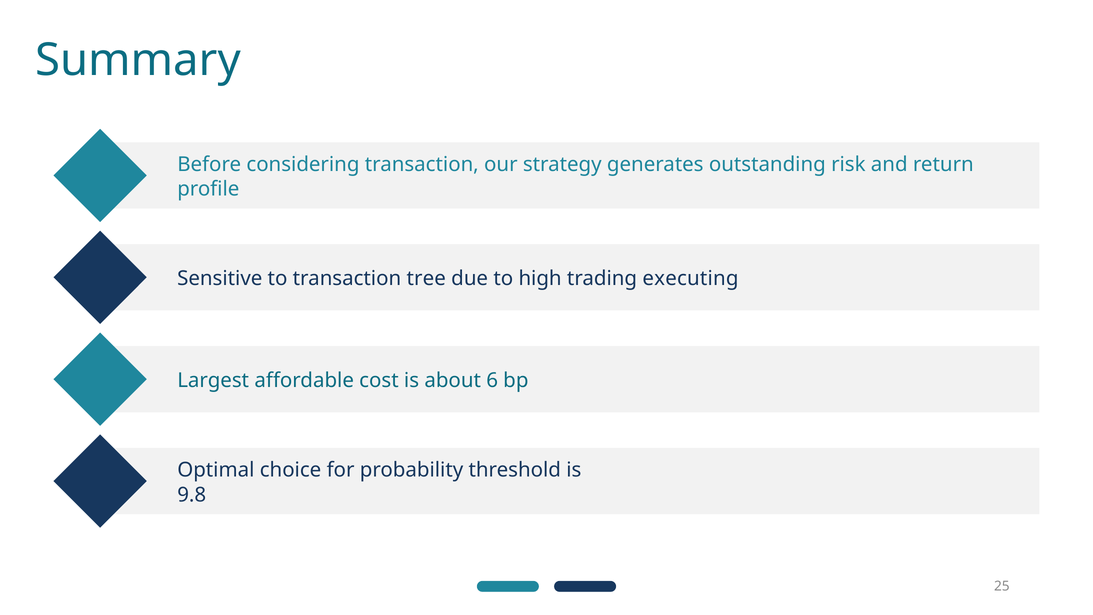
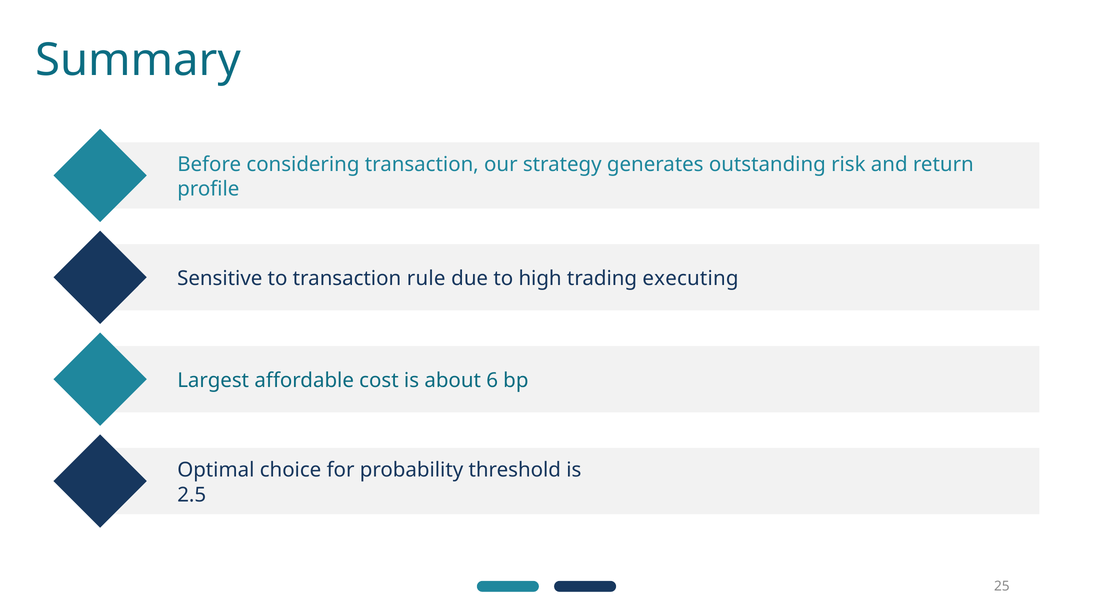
tree: tree -> rule
9.8: 9.8 -> 2.5
